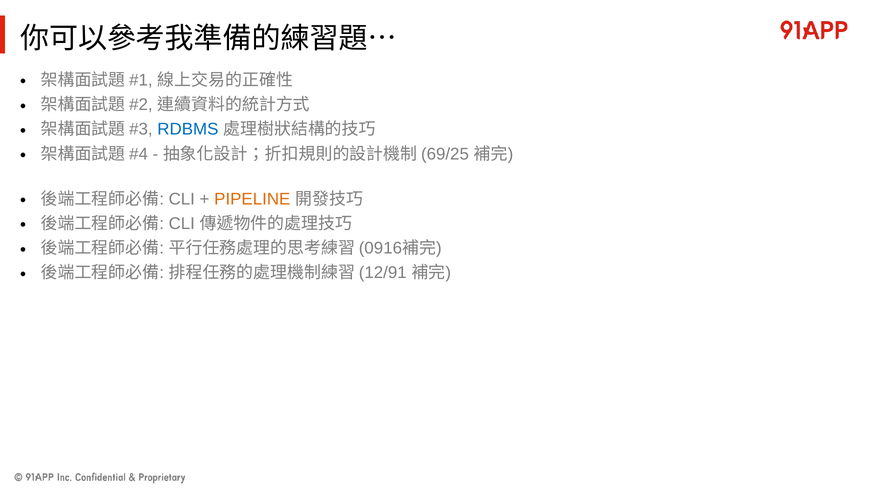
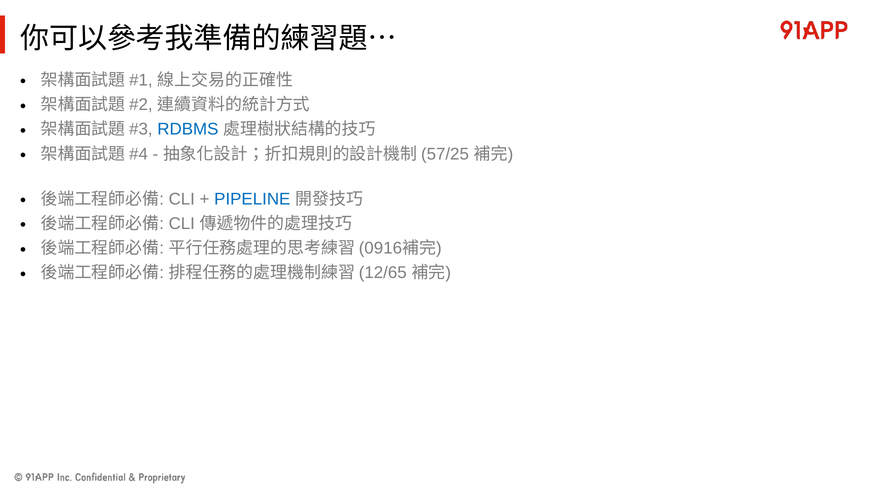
69/25: 69/25 -> 57/25
PIPELINE colour: orange -> blue
12/91: 12/91 -> 12/65
